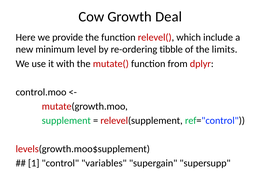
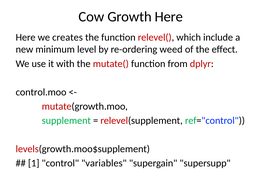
Growth Deal: Deal -> Here
provide: provide -> creates
tibble: tibble -> weed
limits: limits -> effect
